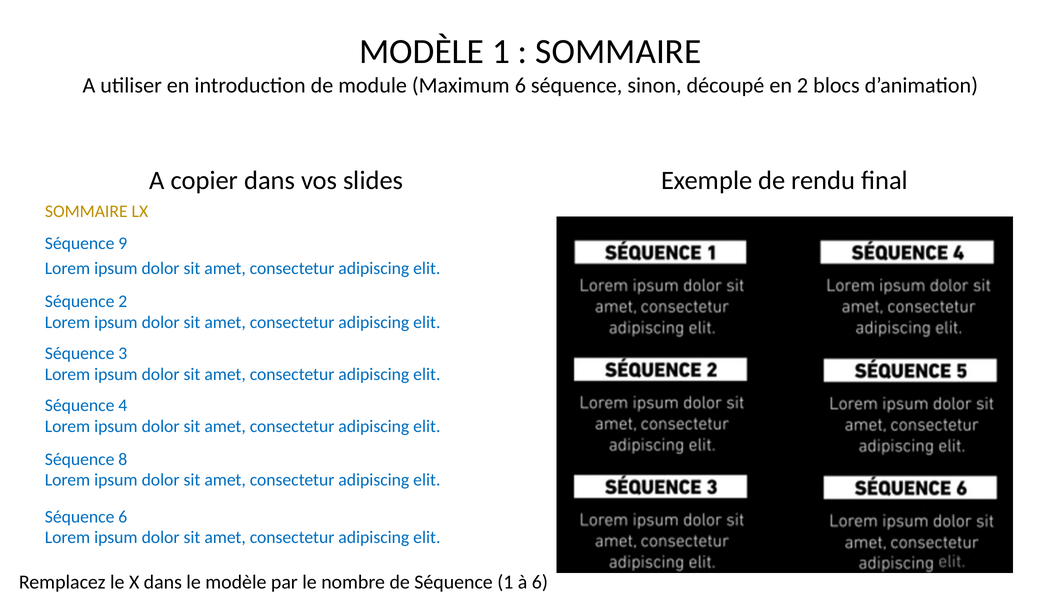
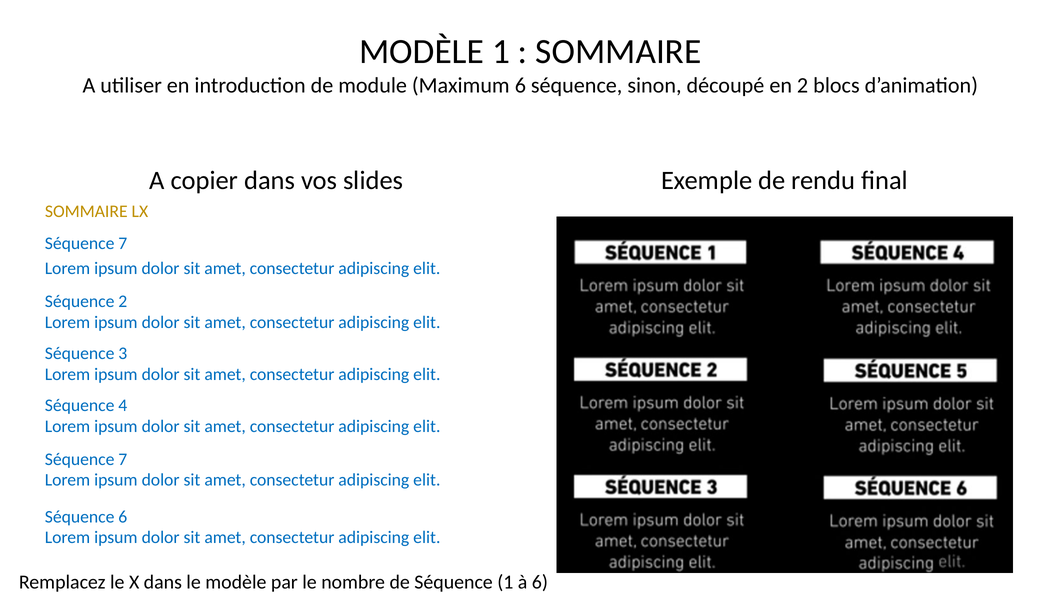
9 at (123, 243): 9 -> 7
8 at (123, 459): 8 -> 7
